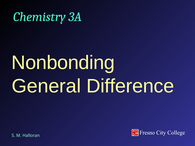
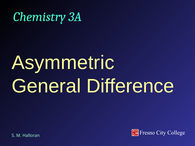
Nonbonding: Nonbonding -> Asymmetric
